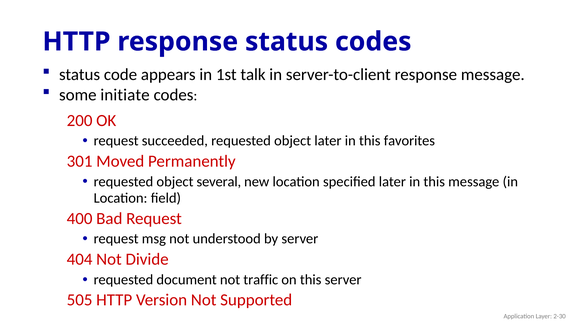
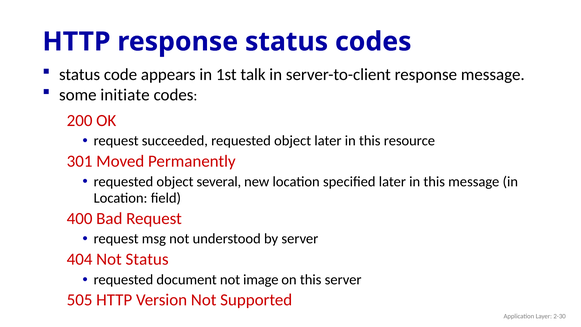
favorites: favorites -> resource
Not Divide: Divide -> Status
traffic: traffic -> image
